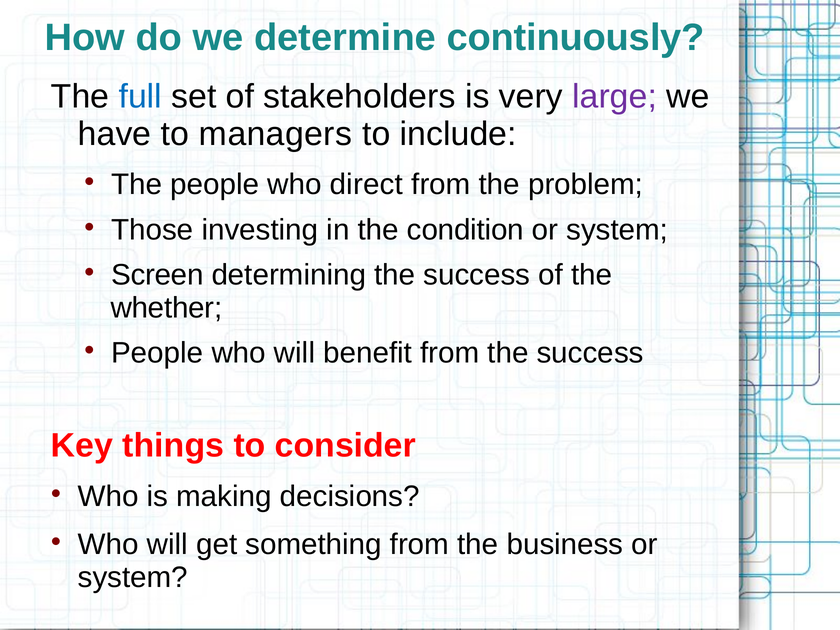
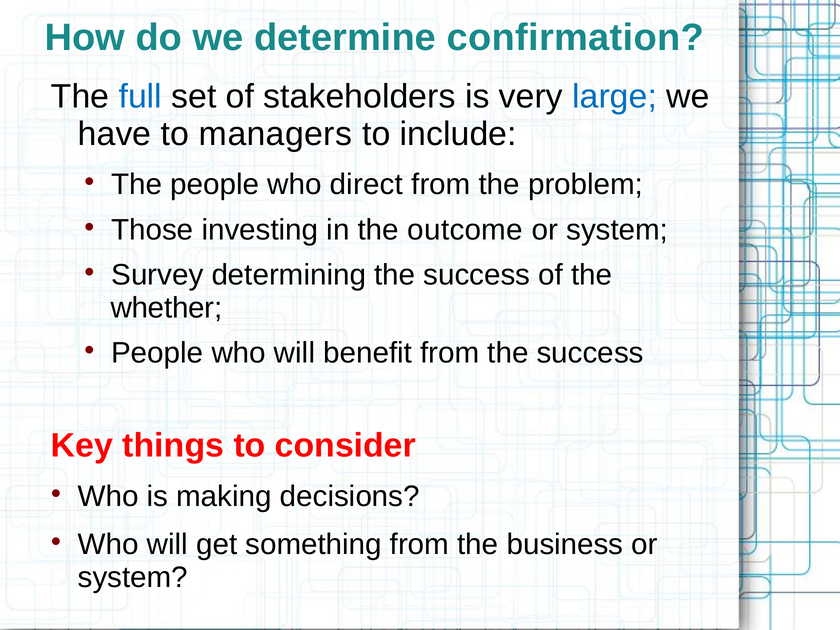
continuously: continuously -> confirmation
large colour: purple -> blue
condition: condition -> outcome
Screen: Screen -> Survey
